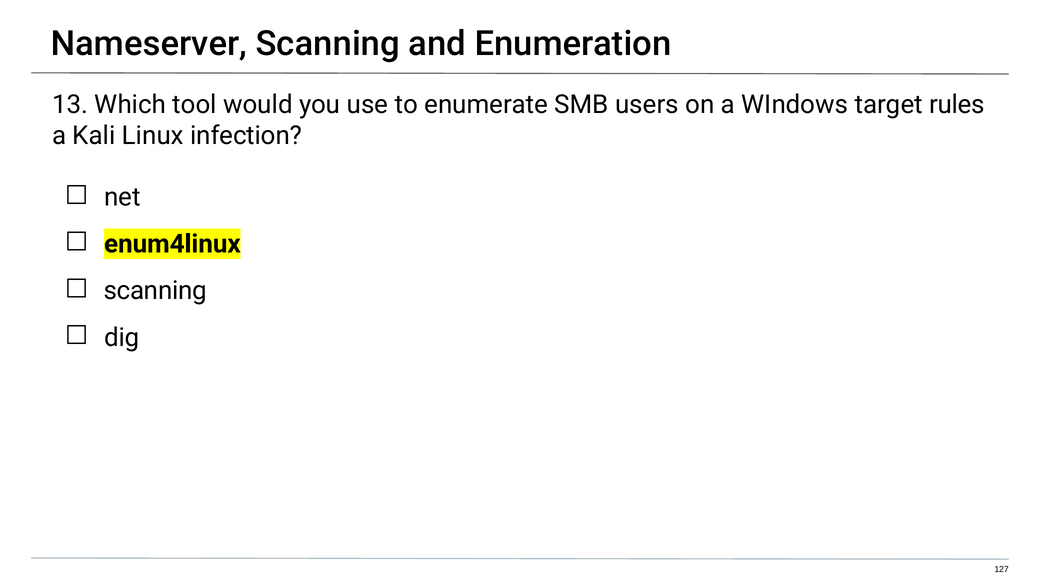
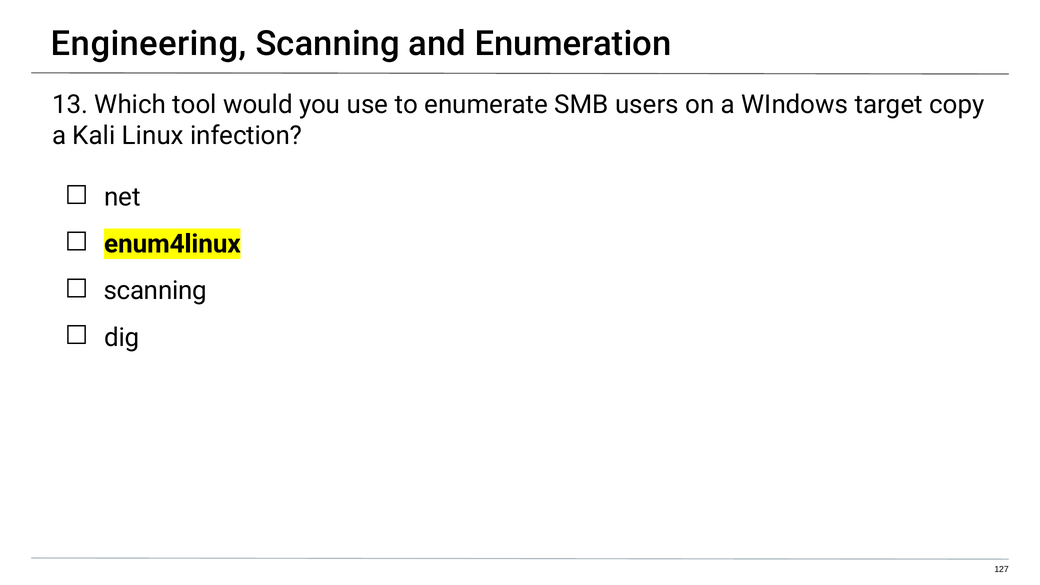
Nameserver: Nameserver -> Engineering
rules: rules -> copy
